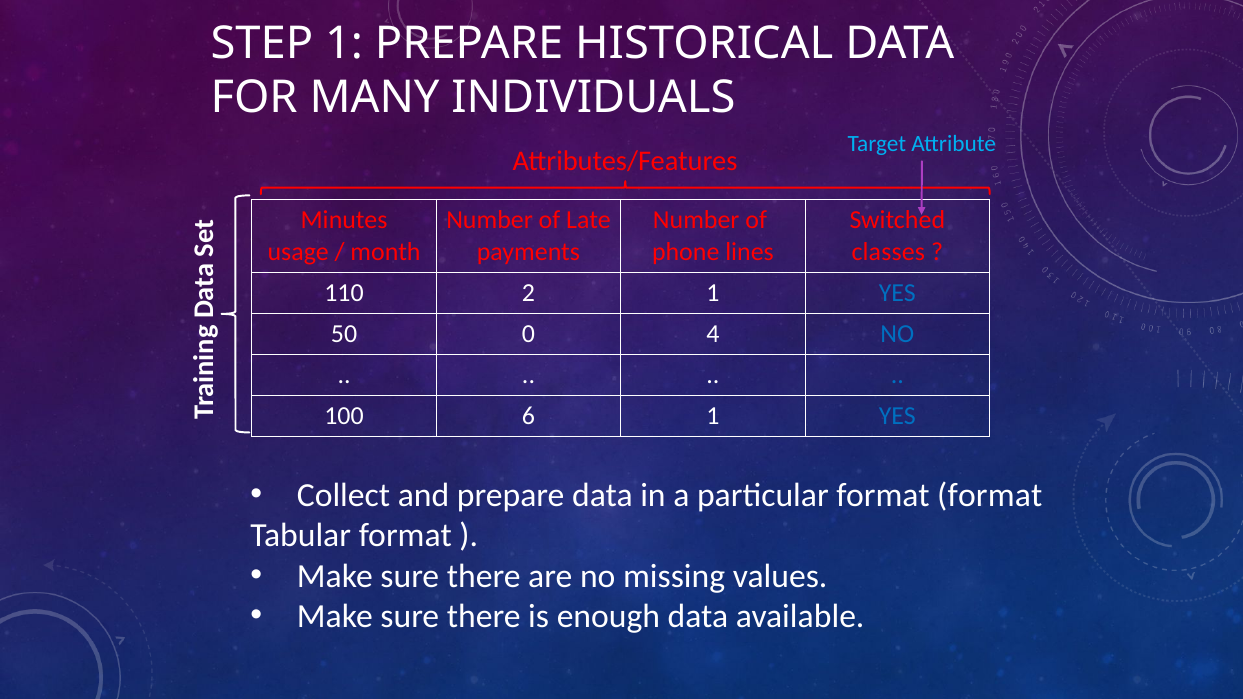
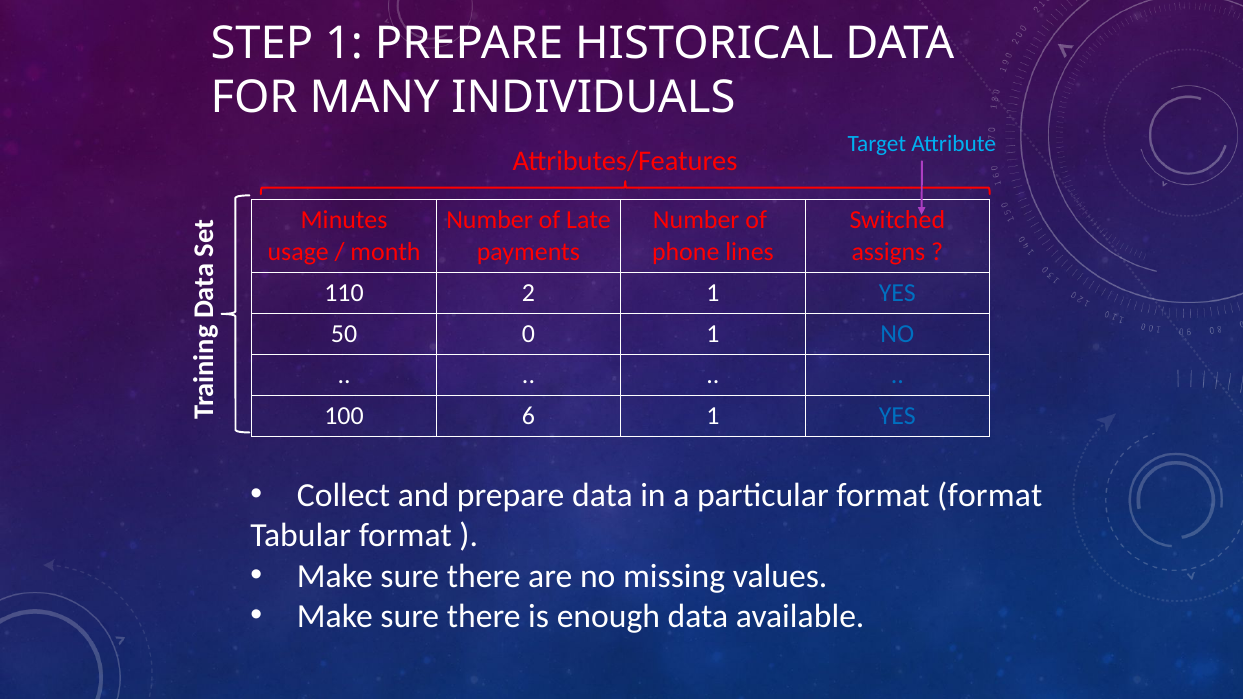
classes: classes -> assigns
0 4: 4 -> 1
